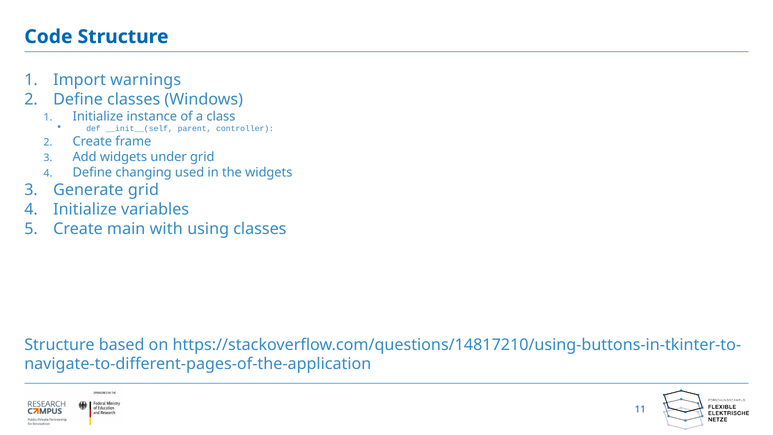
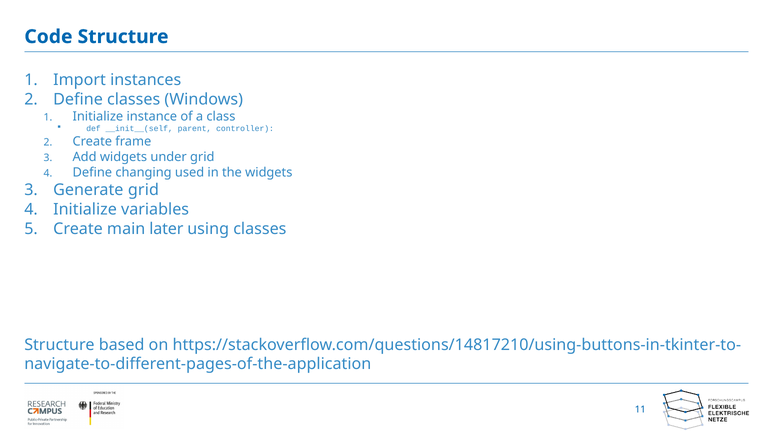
warnings: warnings -> instances
with: with -> later
